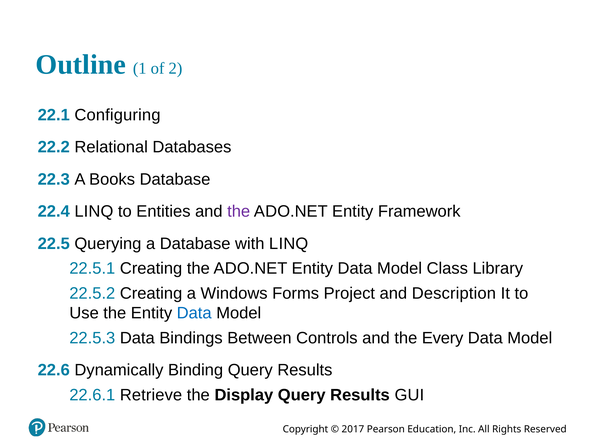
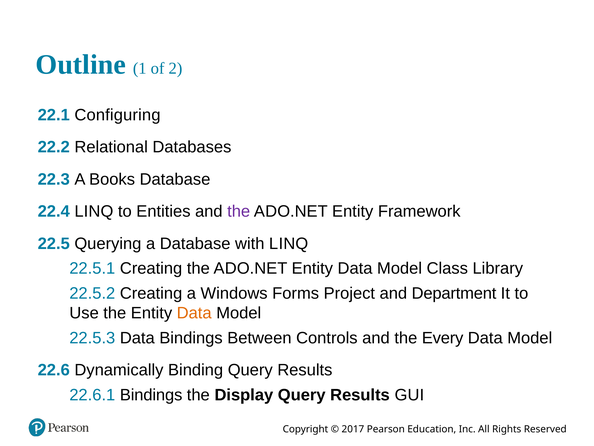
Description: Description -> Department
Data at (194, 313) colour: blue -> orange
22.6.1 Retrieve: Retrieve -> Bindings
